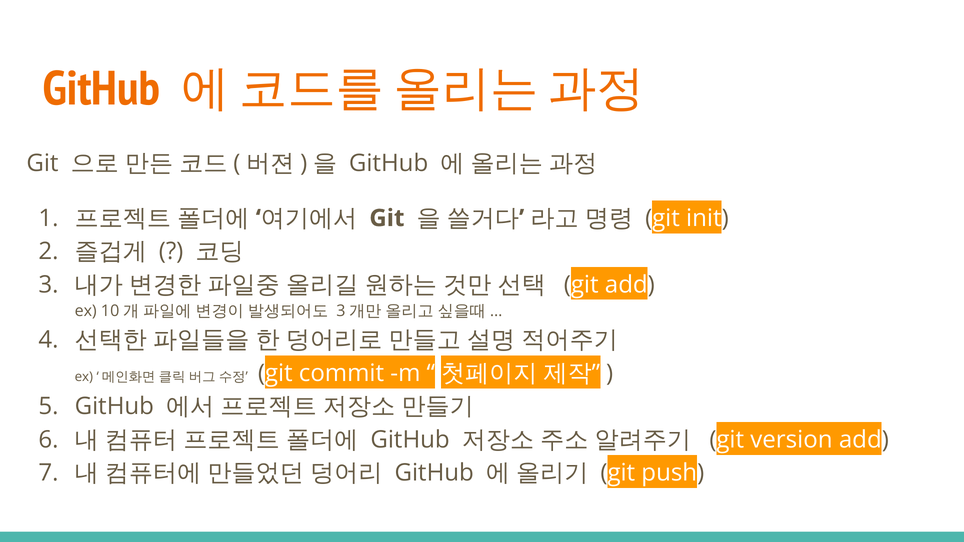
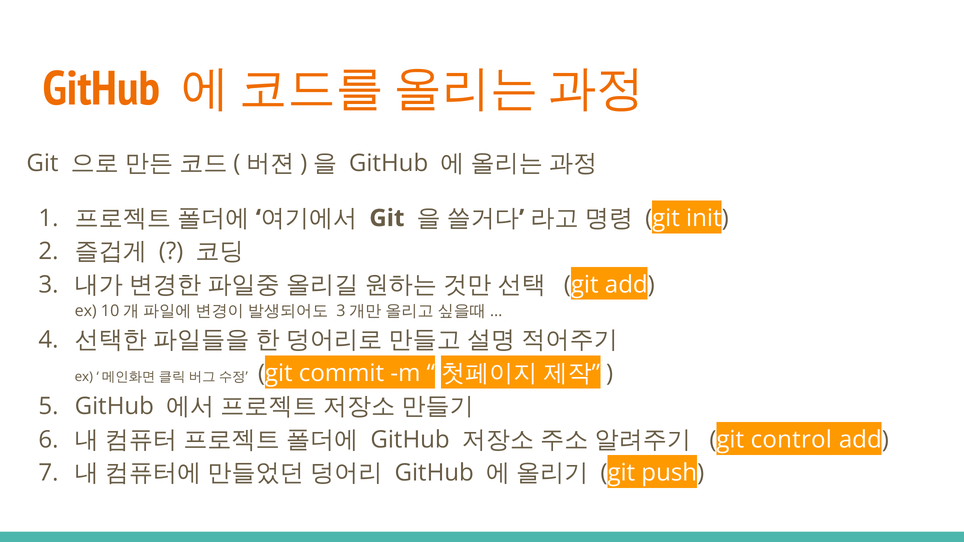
version: version -> control
